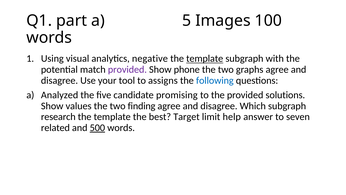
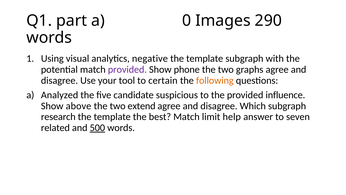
5: 5 -> 0
100: 100 -> 290
template at (205, 58) underline: present -> none
assigns: assigns -> certain
following colour: blue -> orange
promising: promising -> suspicious
solutions: solutions -> influence
values: values -> above
finding: finding -> extend
best Target: Target -> Match
